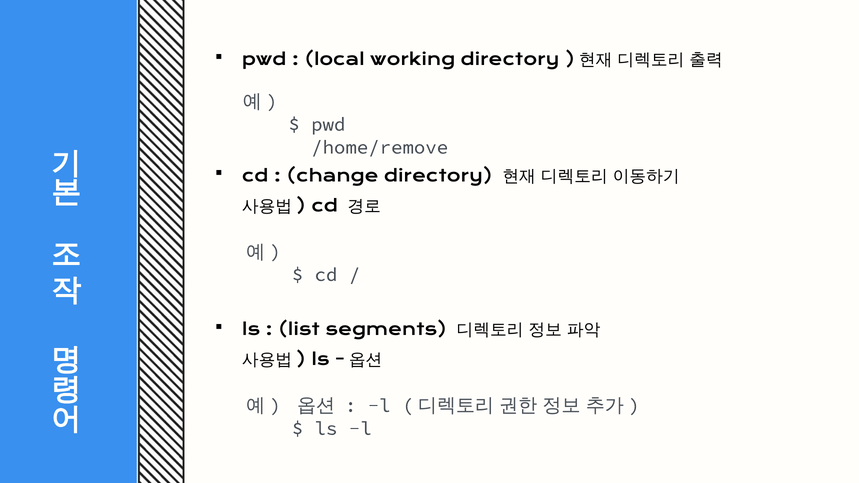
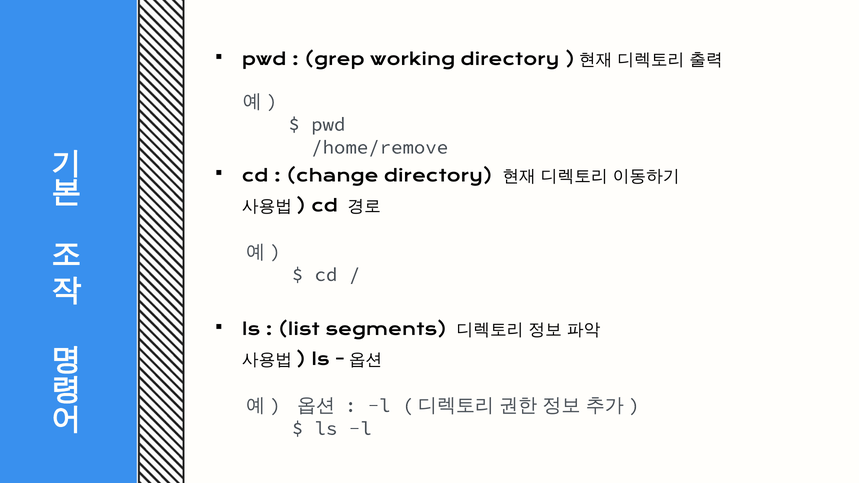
local: local -> grep
